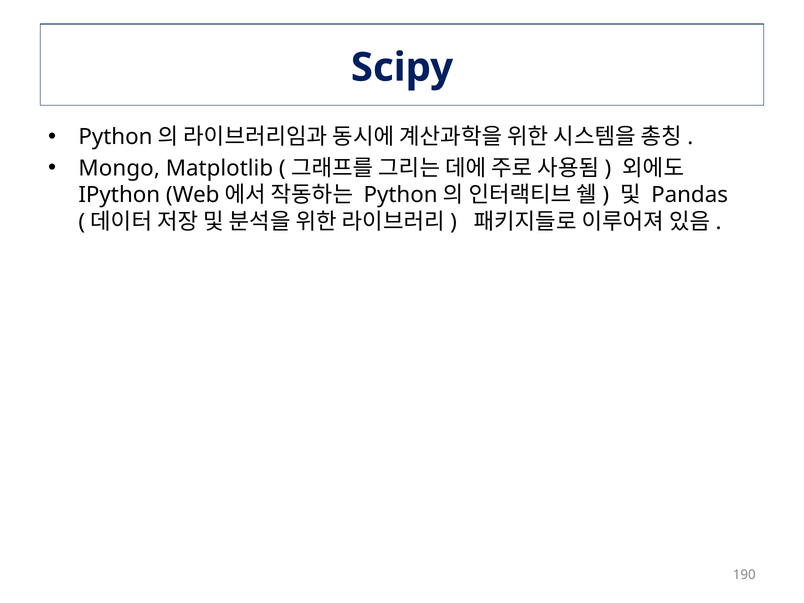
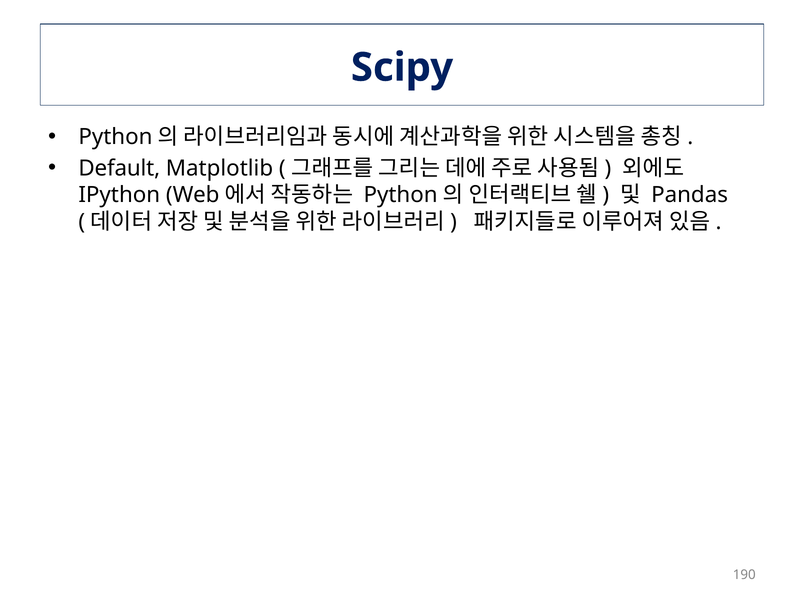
Mongo: Mongo -> Default
